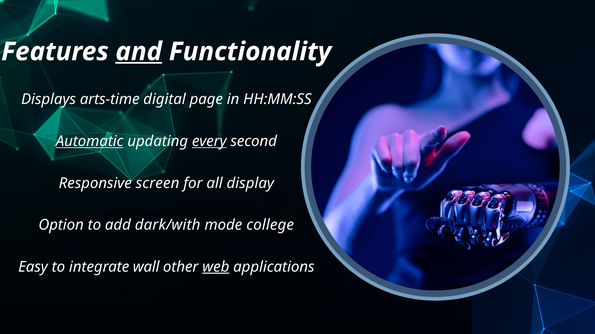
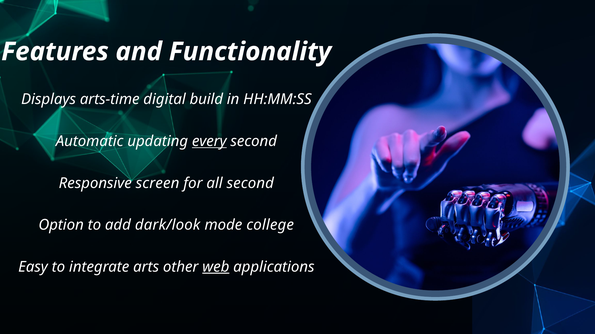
and underline: present -> none
page: page -> build
Automatic underline: present -> none
all display: display -> second
dark/with: dark/with -> dark/look
wall: wall -> arts
